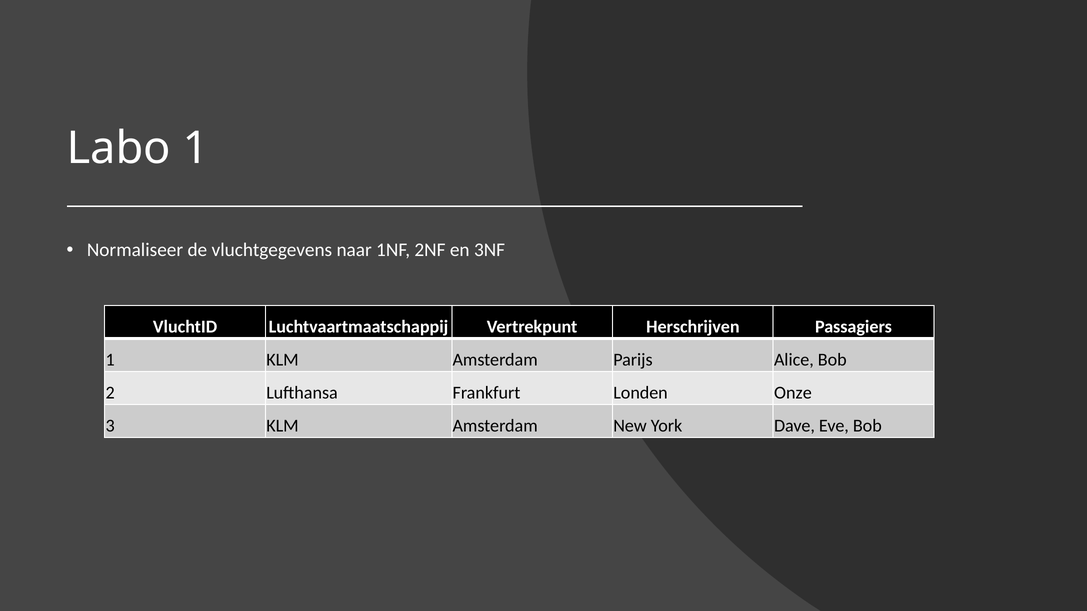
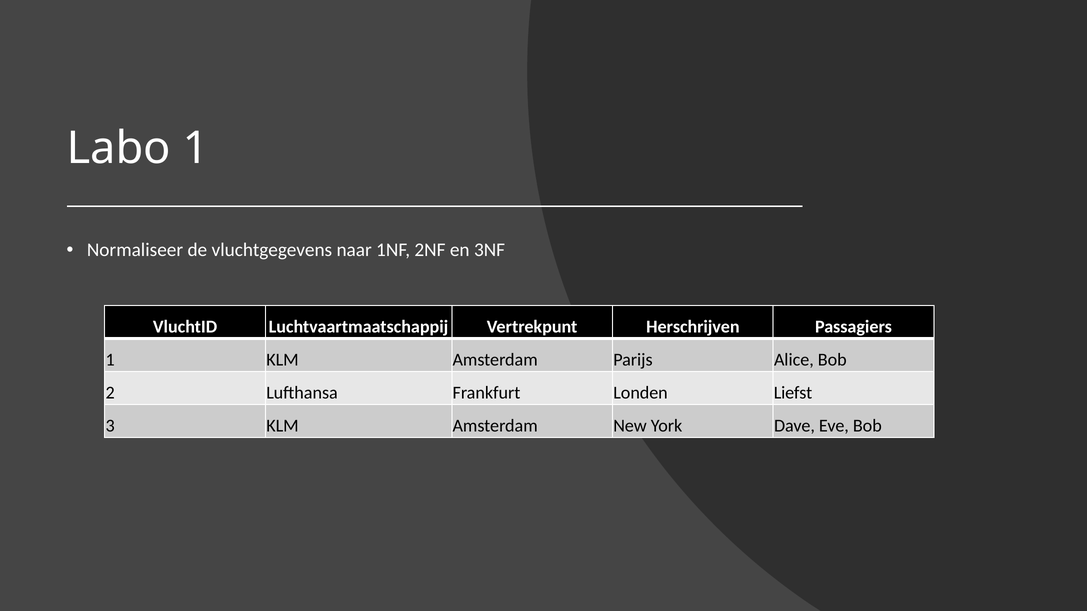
Onze: Onze -> Liefst
